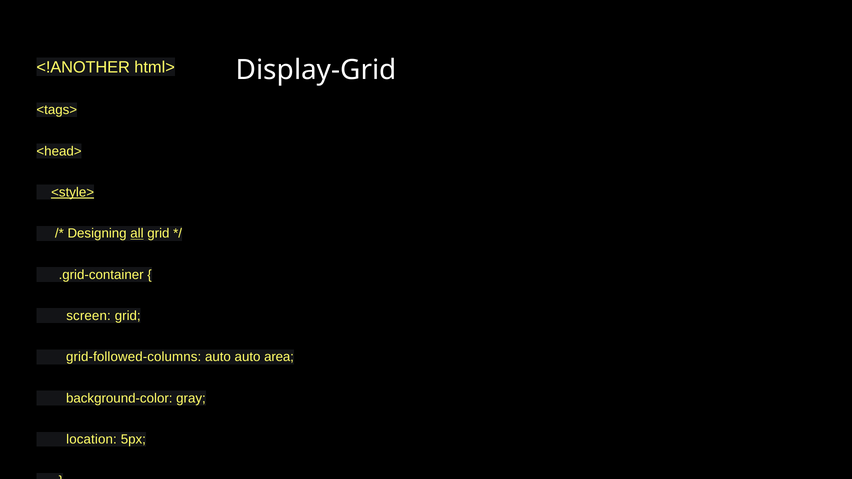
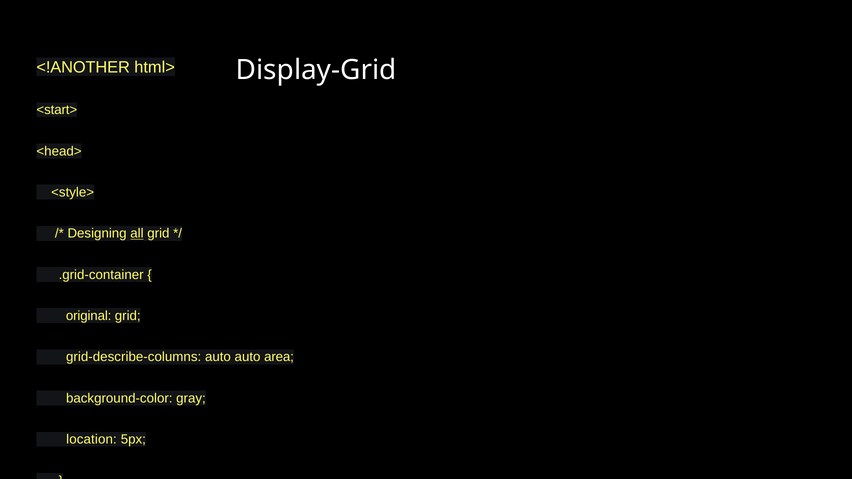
<tags>: <tags> -> <start>
<style> underline: present -> none
screen: screen -> original
grid-followed-columns: grid-followed-columns -> grid-describe-columns
